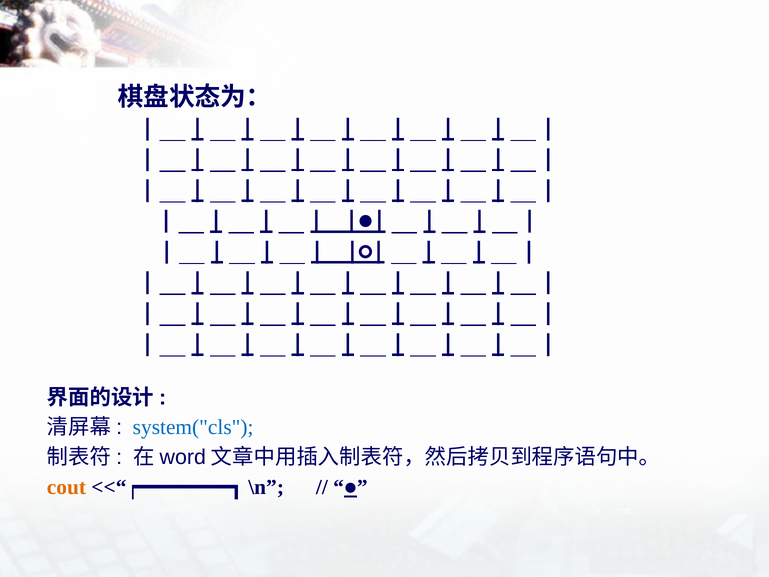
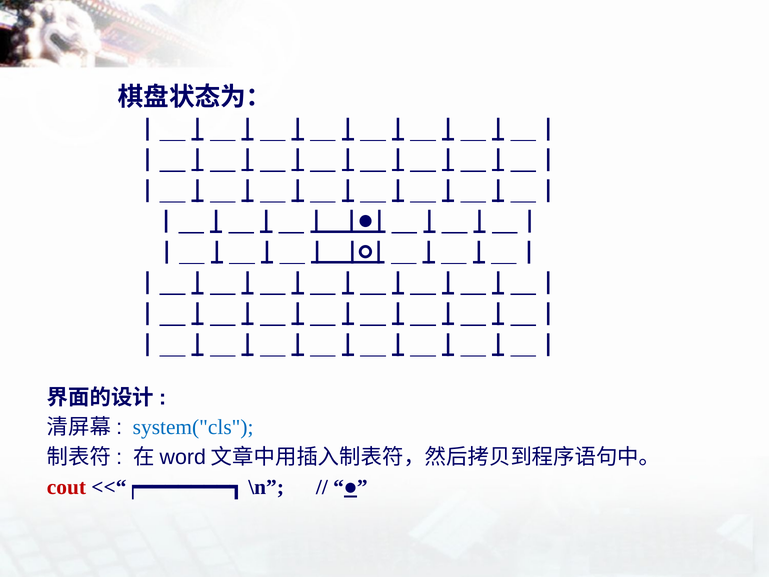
cout colour: orange -> red
